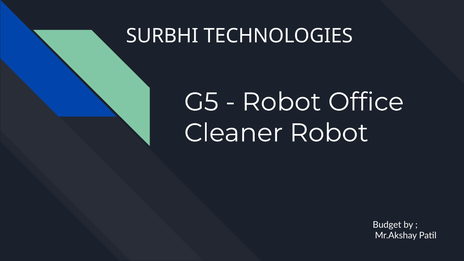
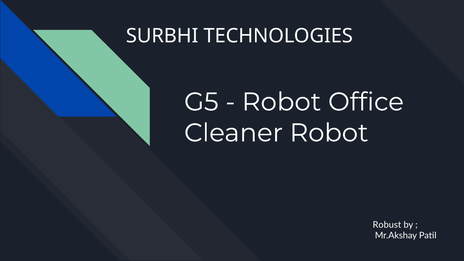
Budget: Budget -> Robust
